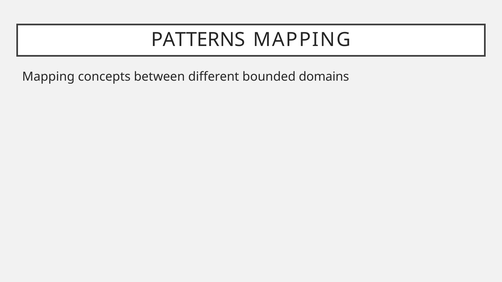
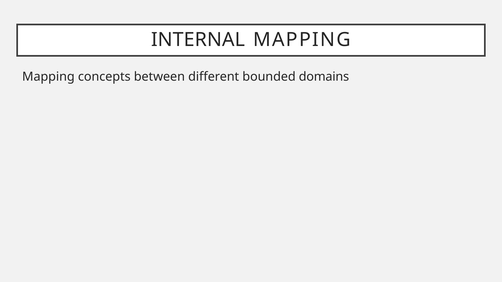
PATTERNS: PATTERNS -> INTERNAL
